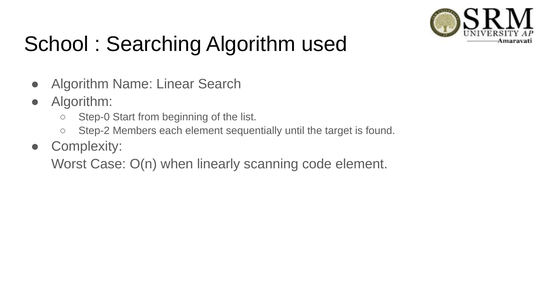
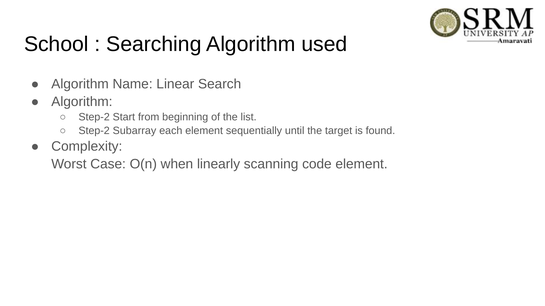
Step-0 at (94, 117): Step-0 -> Step-2
Members: Members -> Subarray
